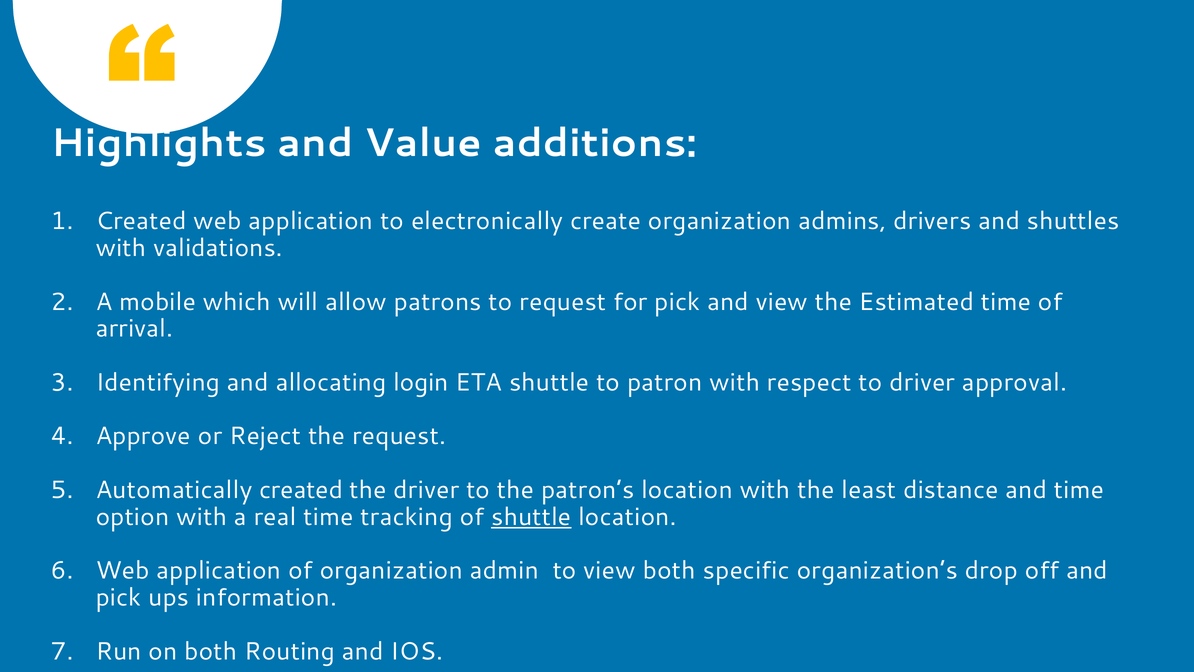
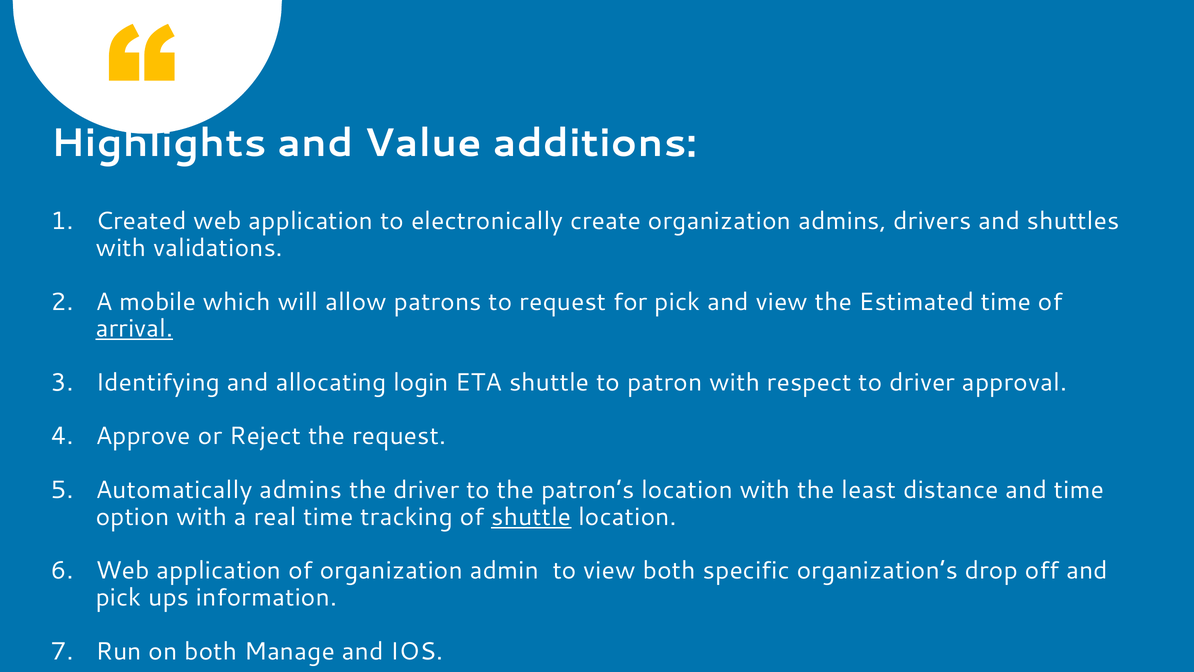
arrival underline: none -> present
Automatically created: created -> admins
Routing: Routing -> Manage
